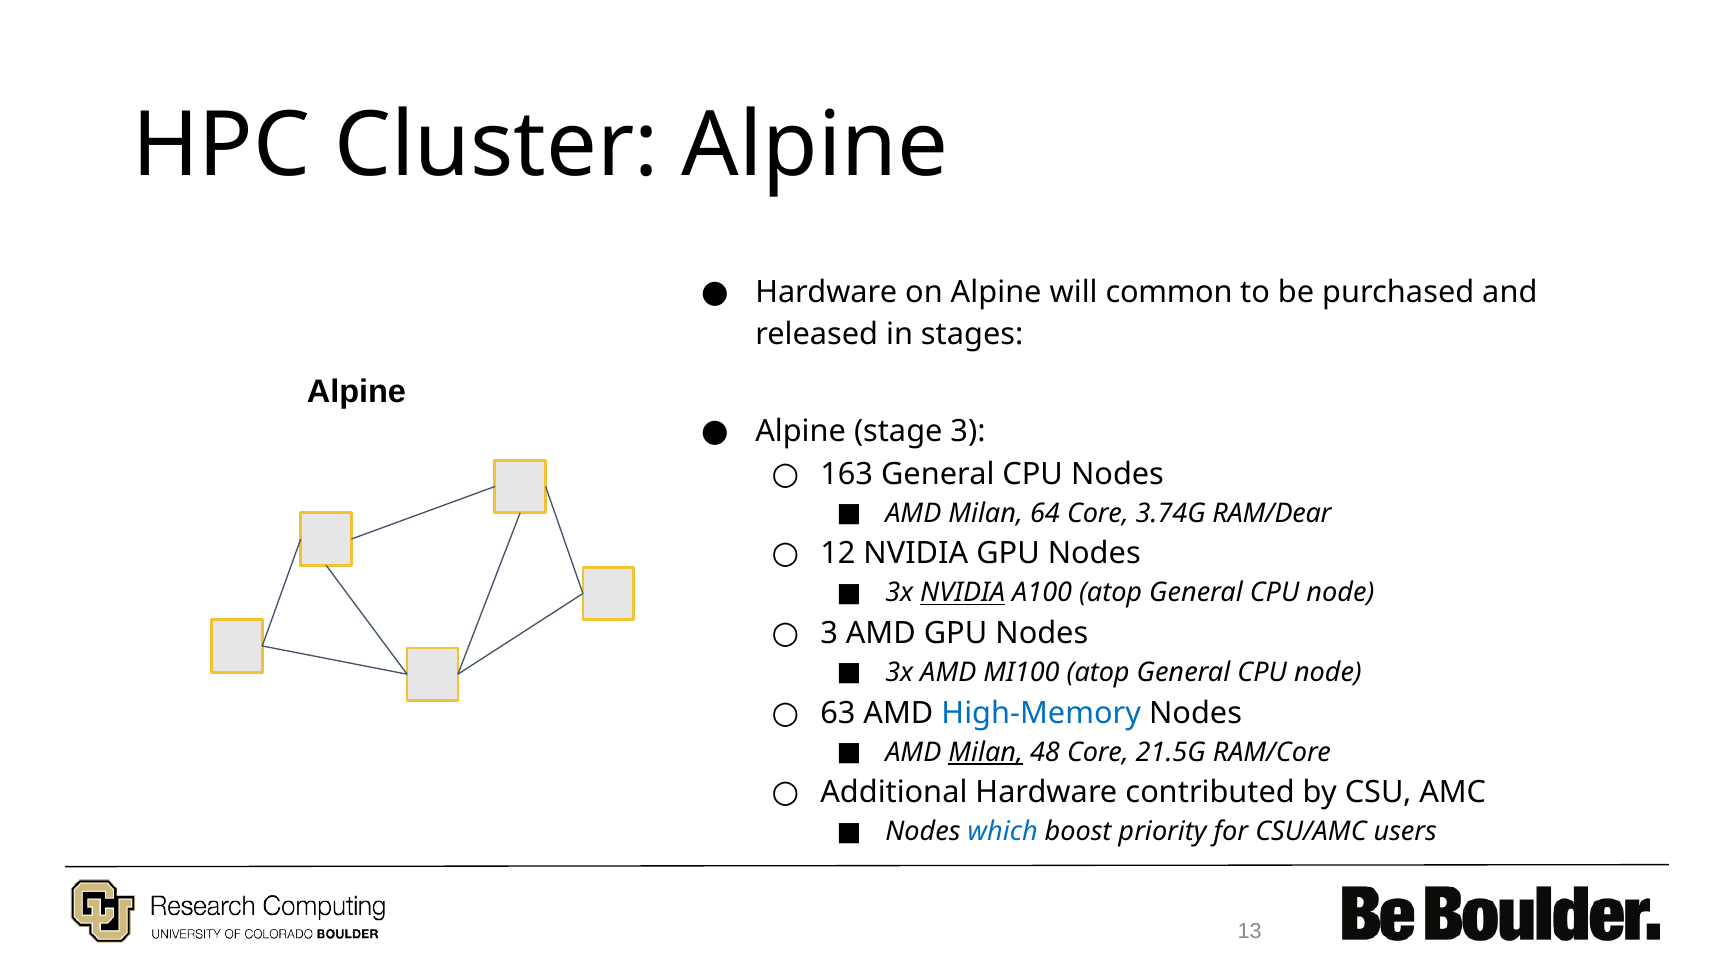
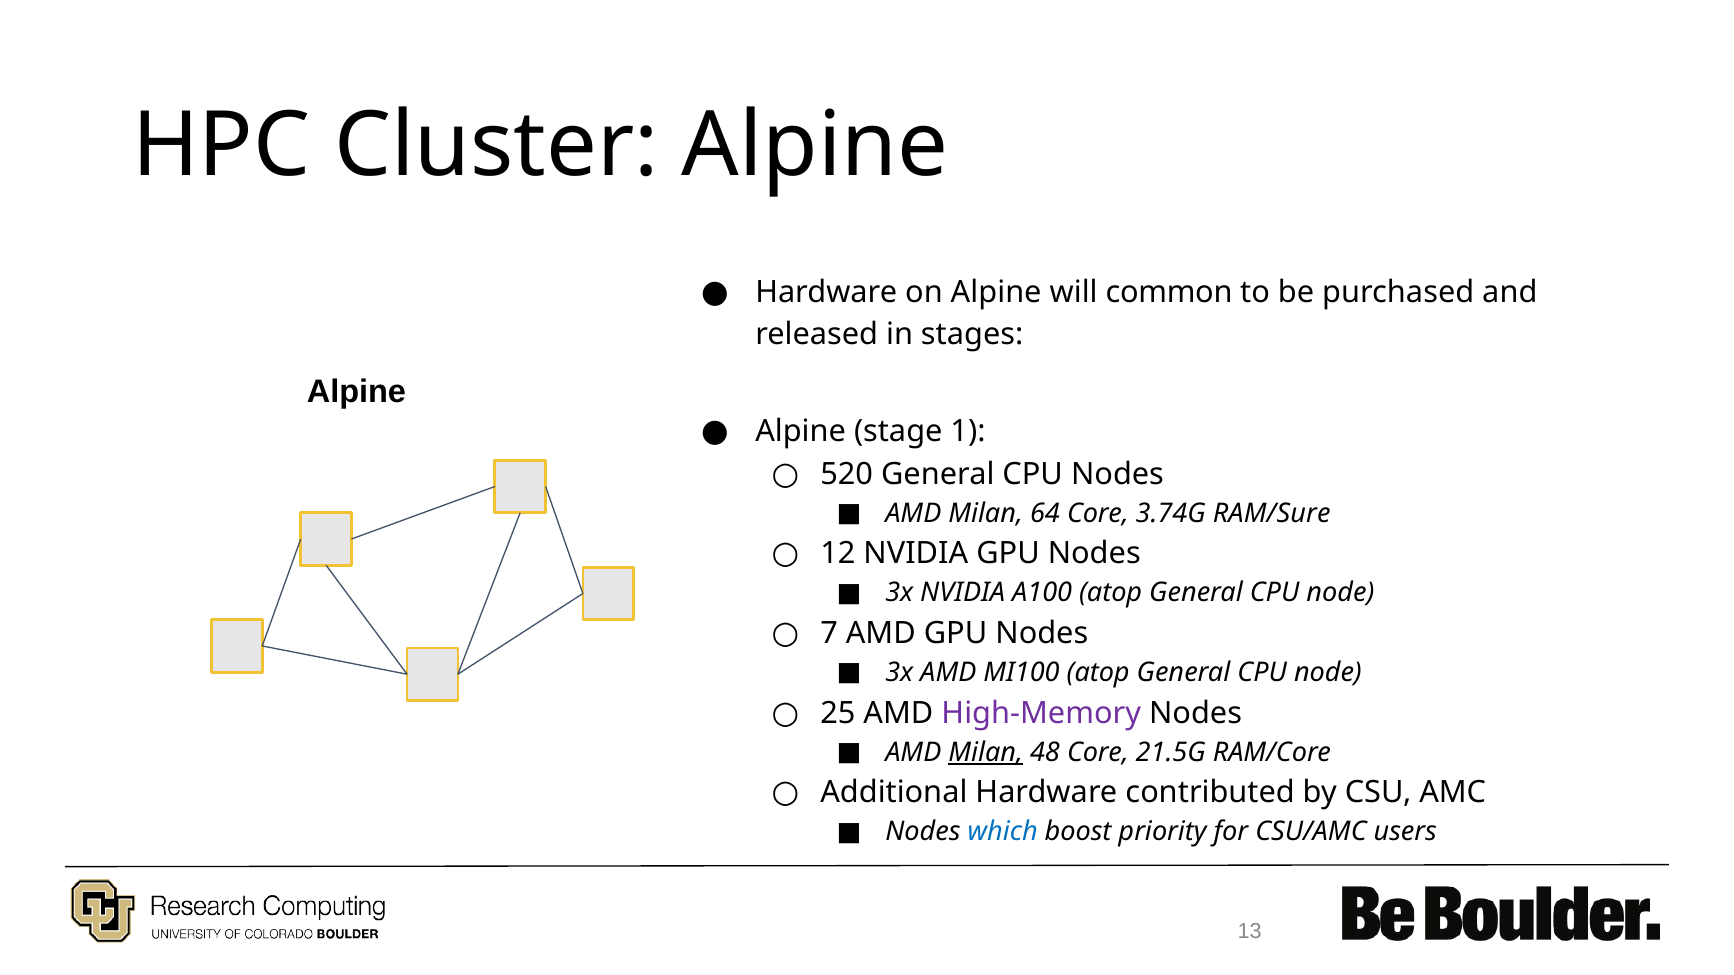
stage 3: 3 -> 1
163: 163 -> 520
RAM/Dear: RAM/Dear -> RAM/Sure
NVIDIA at (963, 593) underline: present -> none
3 at (829, 634): 3 -> 7
63: 63 -> 25
High-Memory colour: blue -> purple
